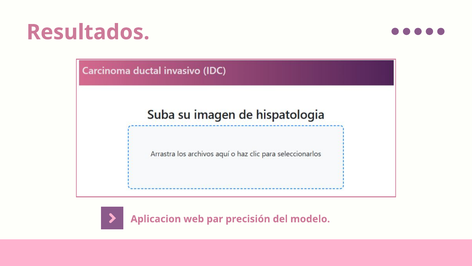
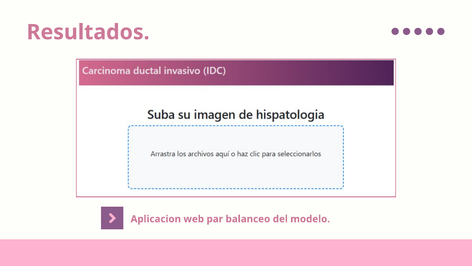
precisión: precisión -> balanceo
